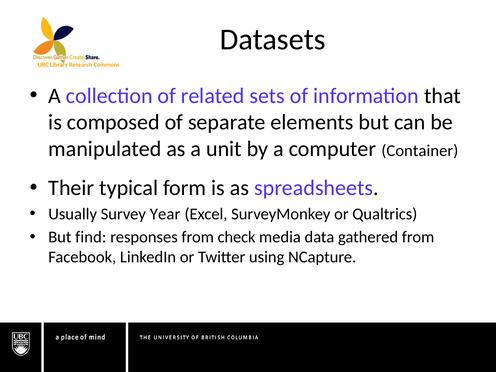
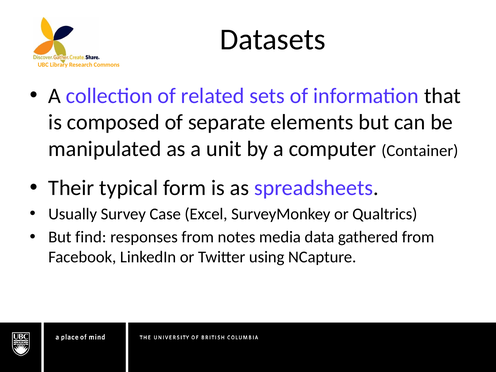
Year: Year -> Case
check: check -> notes
